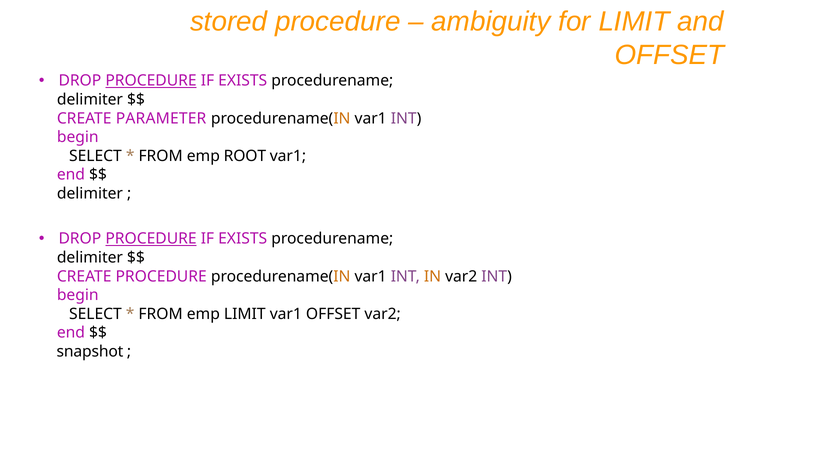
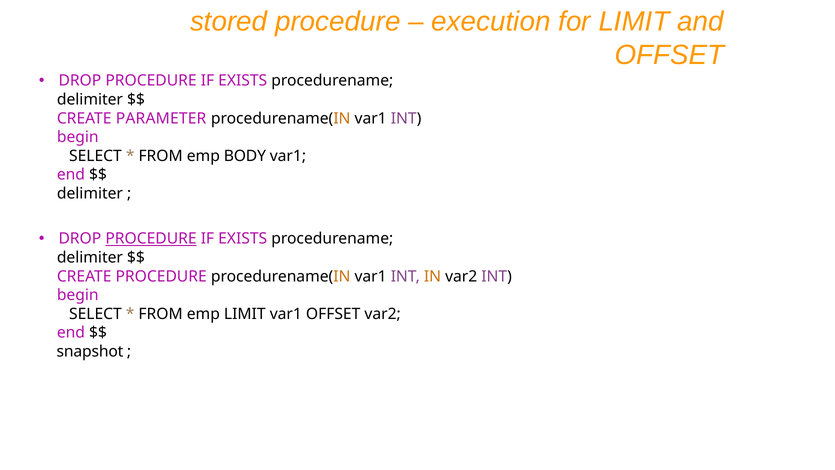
ambiguity: ambiguity -> execution
PROCEDURE at (151, 81) underline: present -> none
ROOT: ROOT -> BODY
